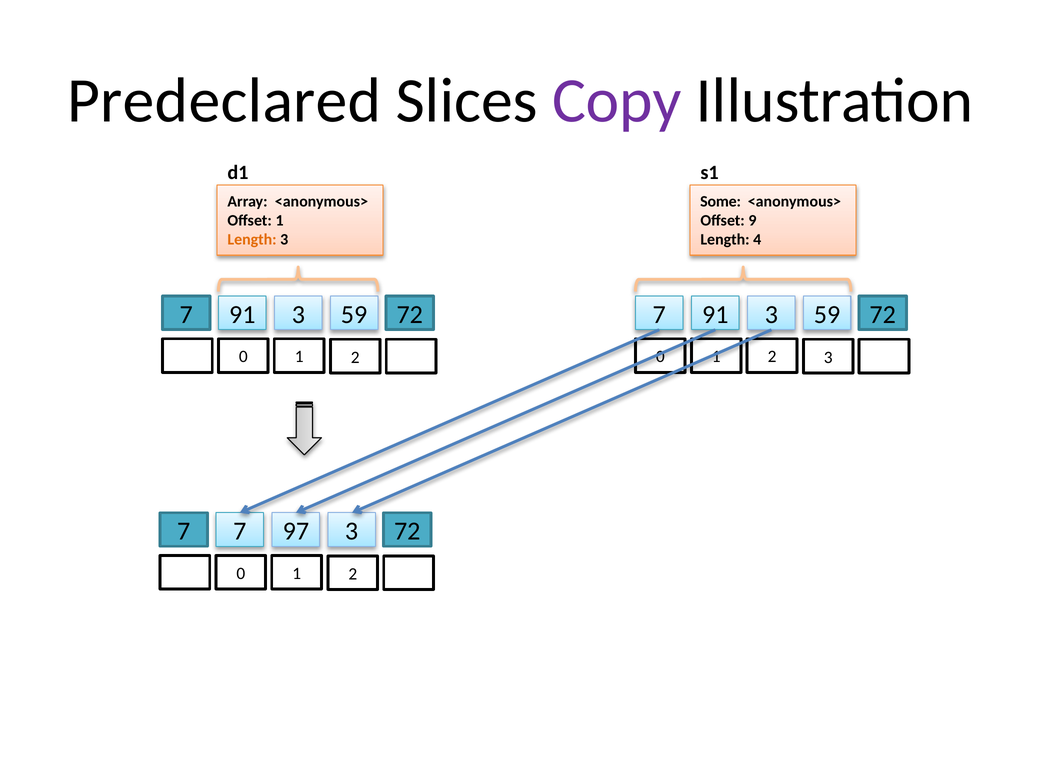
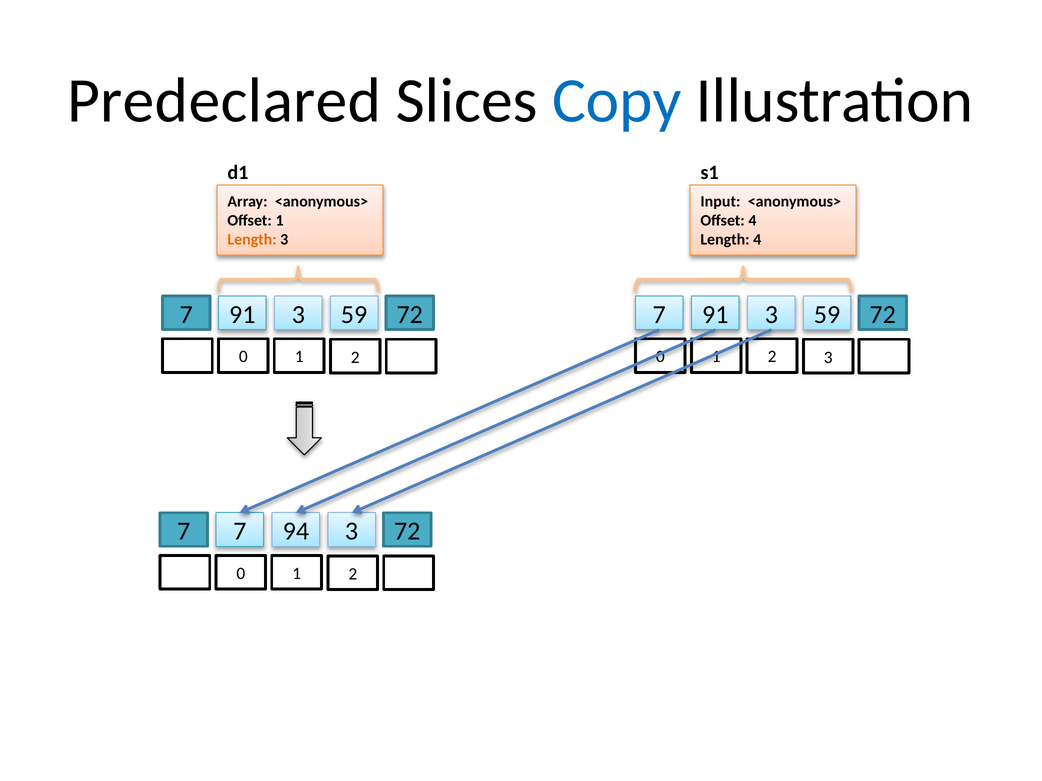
Copy colour: purple -> blue
Some: Some -> Input
Offset 9: 9 -> 4
97: 97 -> 94
